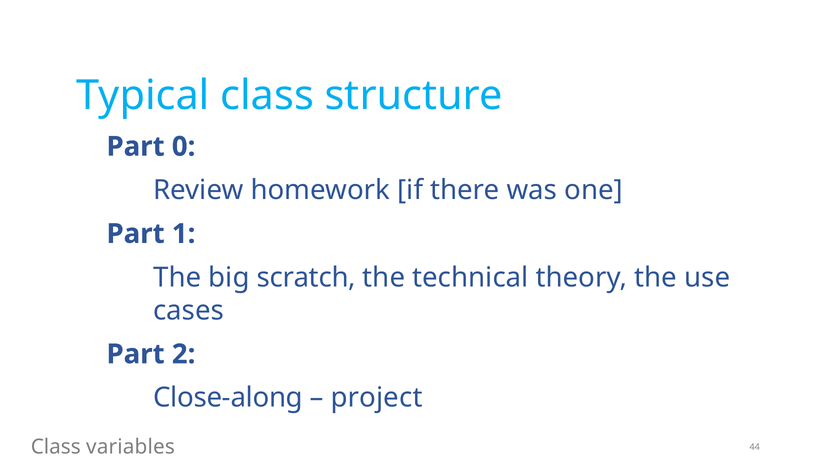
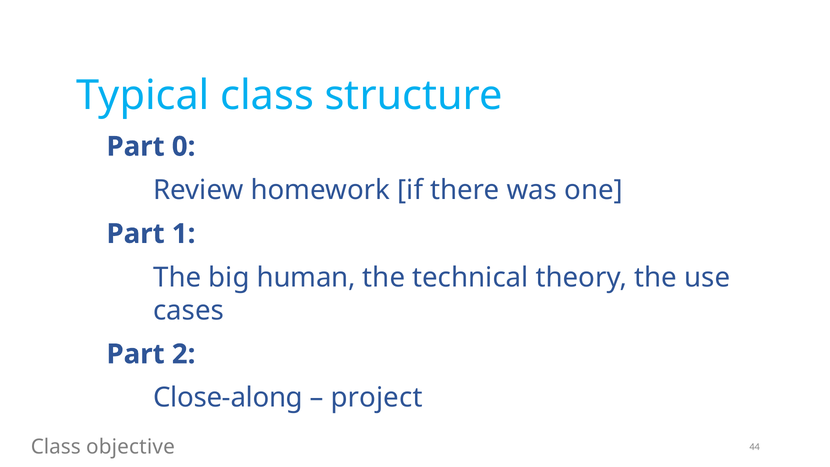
scratch: scratch -> human
variables: variables -> objective
